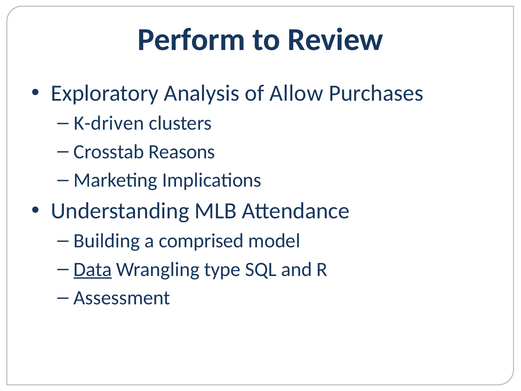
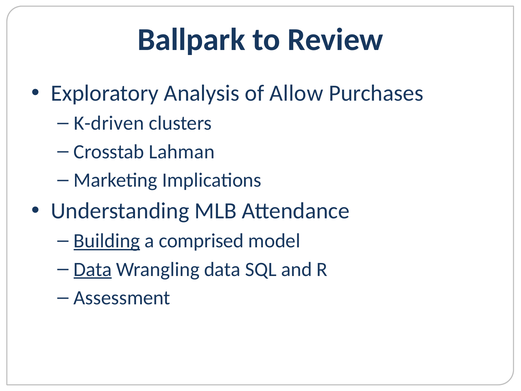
Perform: Perform -> Ballpark
Reasons: Reasons -> Lahman
Building underline: none -> present
Wrangling type: type -> data
